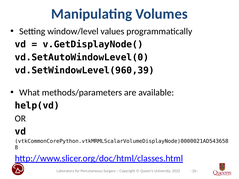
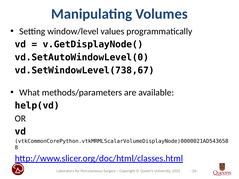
vd.SetWindowLevel(960,39: vd.SetWindowLevel(960,39 -> vd.SetWindowLevel(738,67
